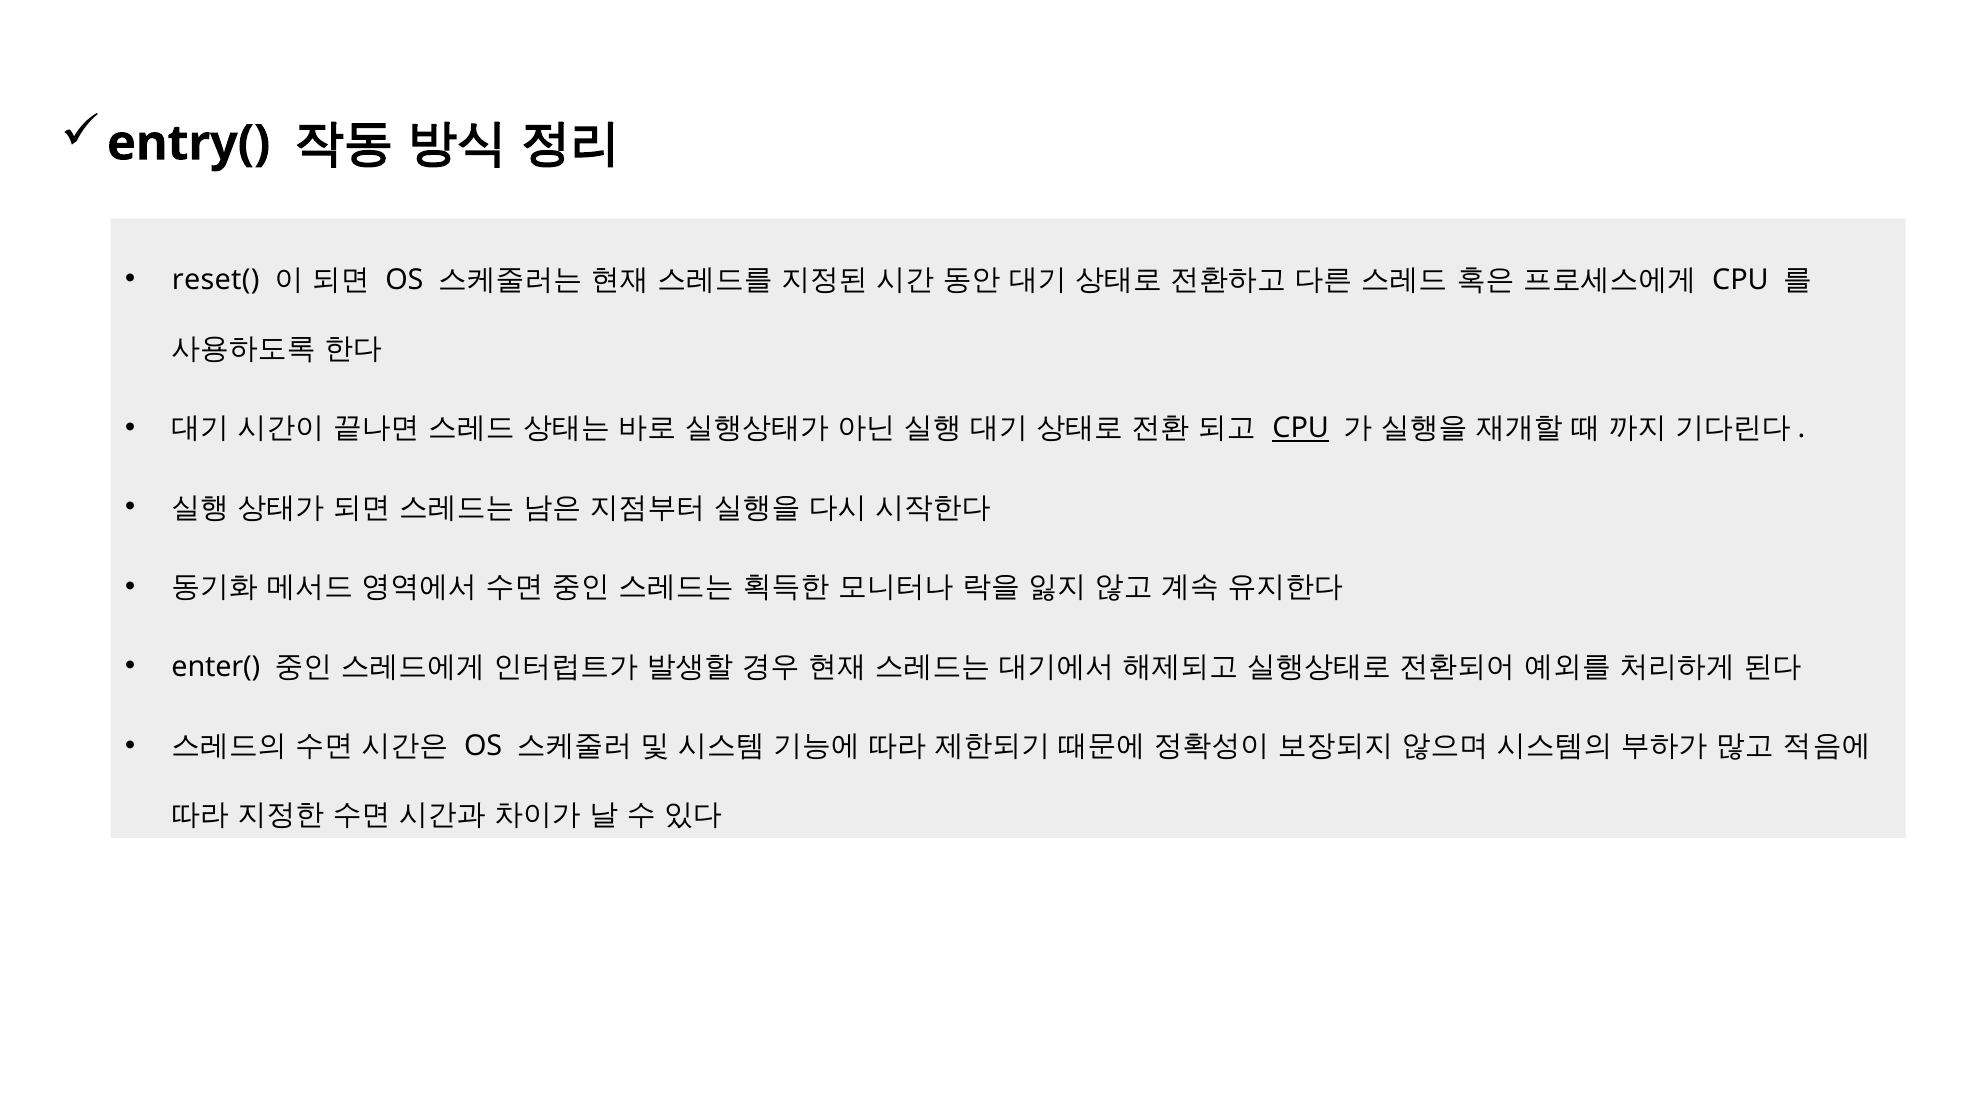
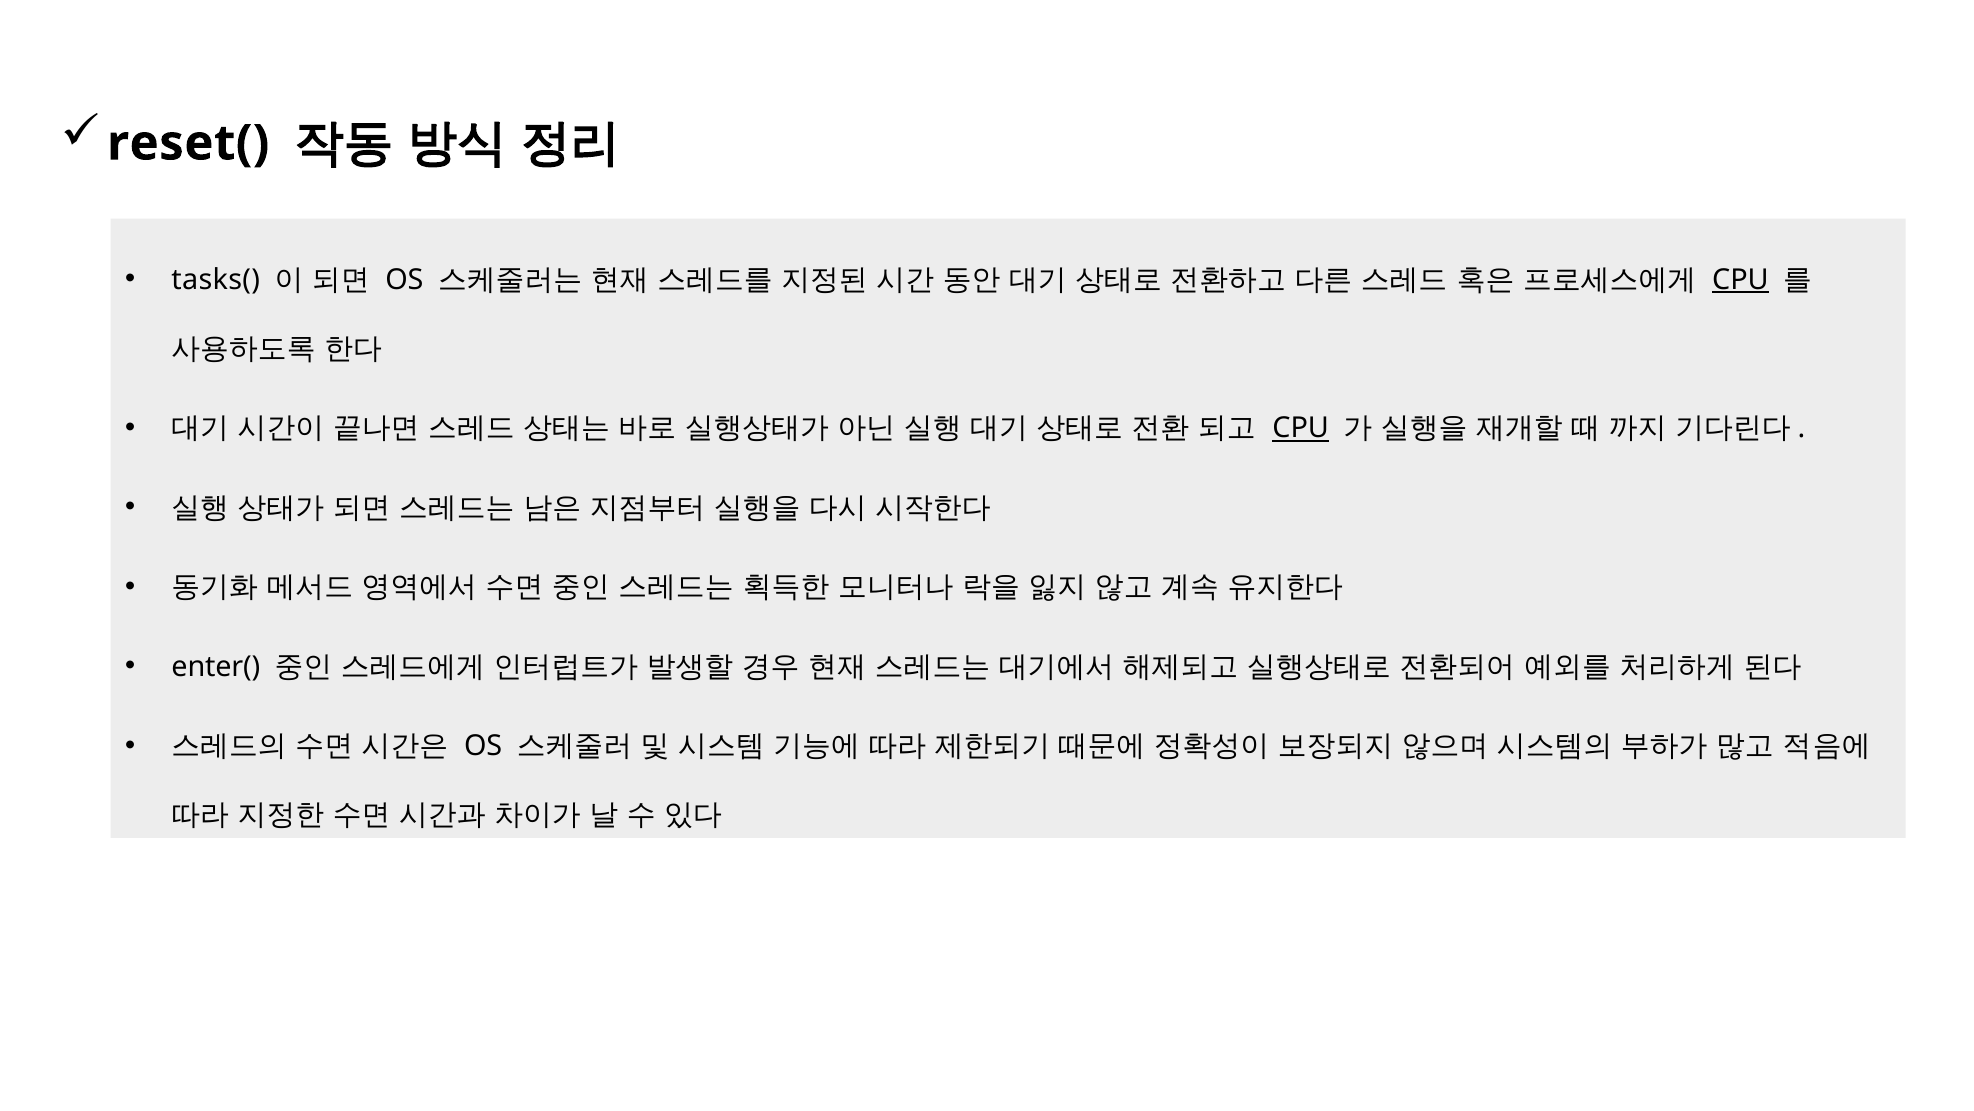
entry(: entry( -> reset(
reset(: reset( -> tasks(
CPU at (1740, 280) underline: none -> present
